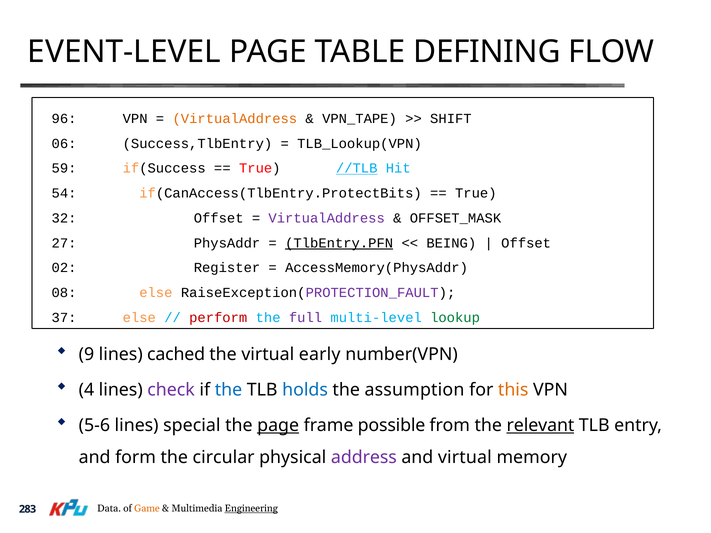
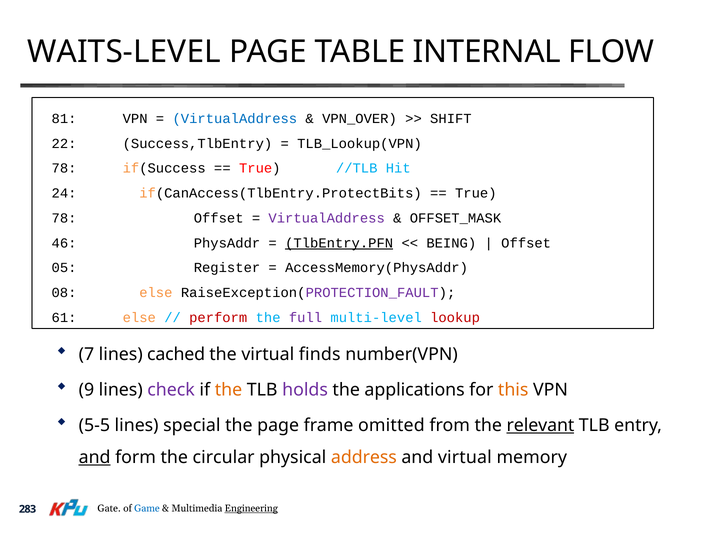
EVENT-LEVEL: EVENT-LEVEL -> WAITS-LEVEL
DEFINING: DEFINING -> INTERNAL
96: 96 -> 81
VirtualAddress at (235, 119) colour: orange -> blue
VPN_TAPE: VPN_TAPE -> VPN_OVER
06: 06 -> 22
59 at (64, 168): 59 -> 78
//TLB underline: present -> none
54: 54 -> 24
32 at (64, 218): 32 -> 78
27: 27 -> 46
02: 02 -> 05
37: 37 -> 61
lookup colour: green -> red
9: 9 -> 7
early: early -> finds
4: 4 -> 9
the at (228, 390) colour: blue -> orange
holds colour: blue -> purple
assumption: assumption -> applications
5-6: 5-6 -> 5-5
page at (278, 425) underline: present -> none
possible: possible -> omitted
and at (95, 457) underline: none -> present
address colour: purple -> orange
Data: Data -> Gate
Game colour: orange -> blue
